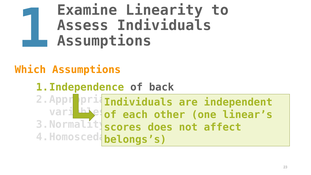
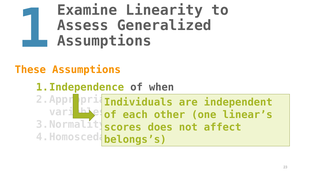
Assess Individuals: Individuals -> Generalized
Which: Which -> These
back: back -> when
